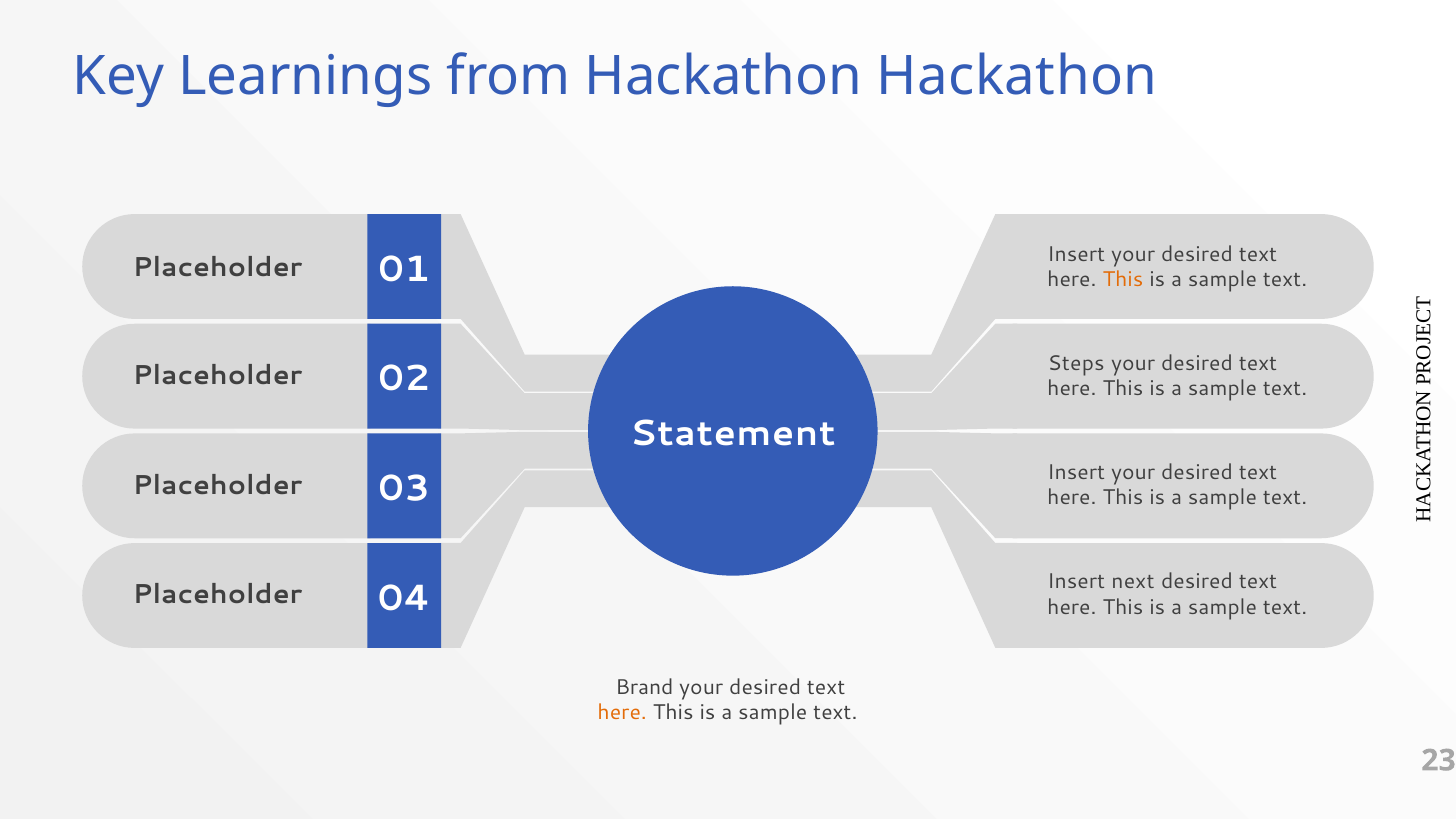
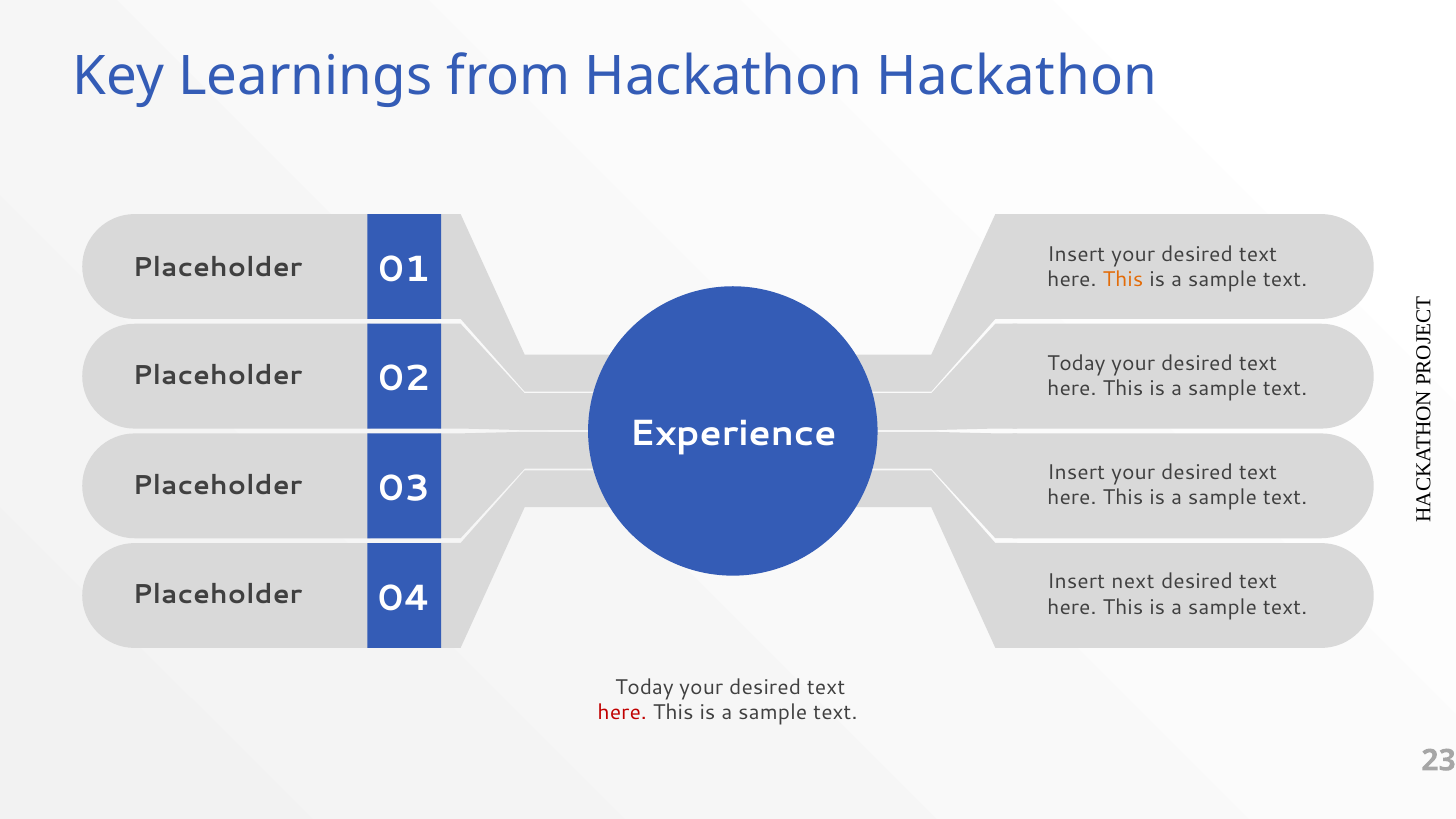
Steps at (1076, 363): Steps -> Today
Statement: Statement -> Experience
Brand at (644, 688): Brand -> Today
here at (622, 713) colour: orange -> red
